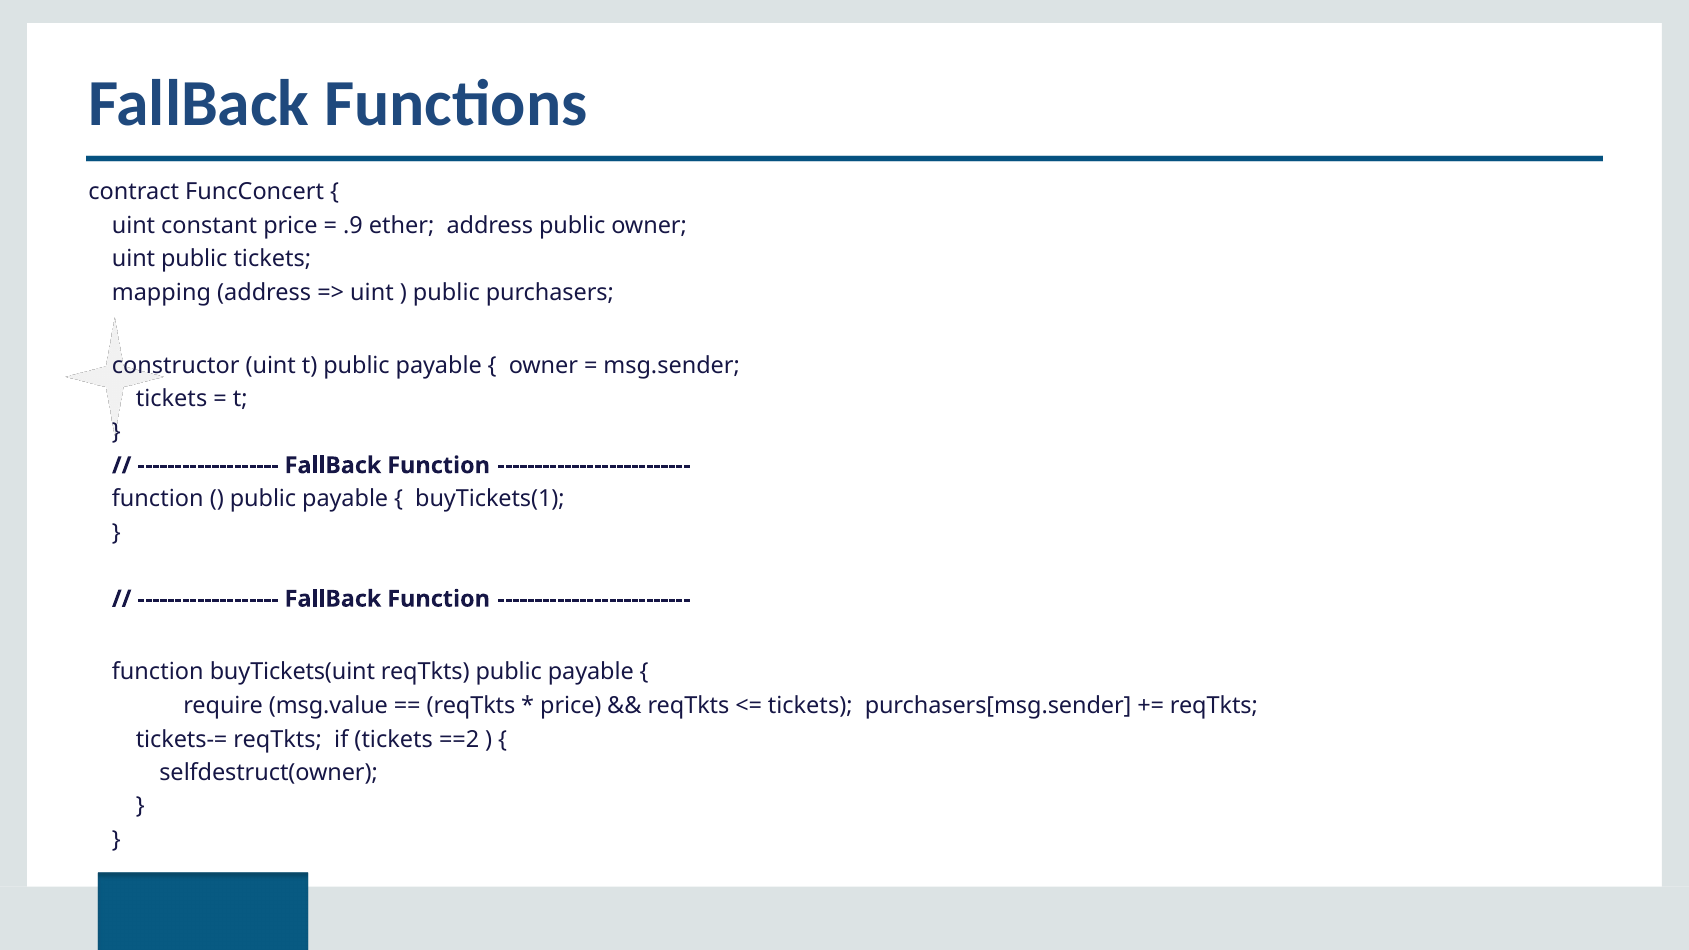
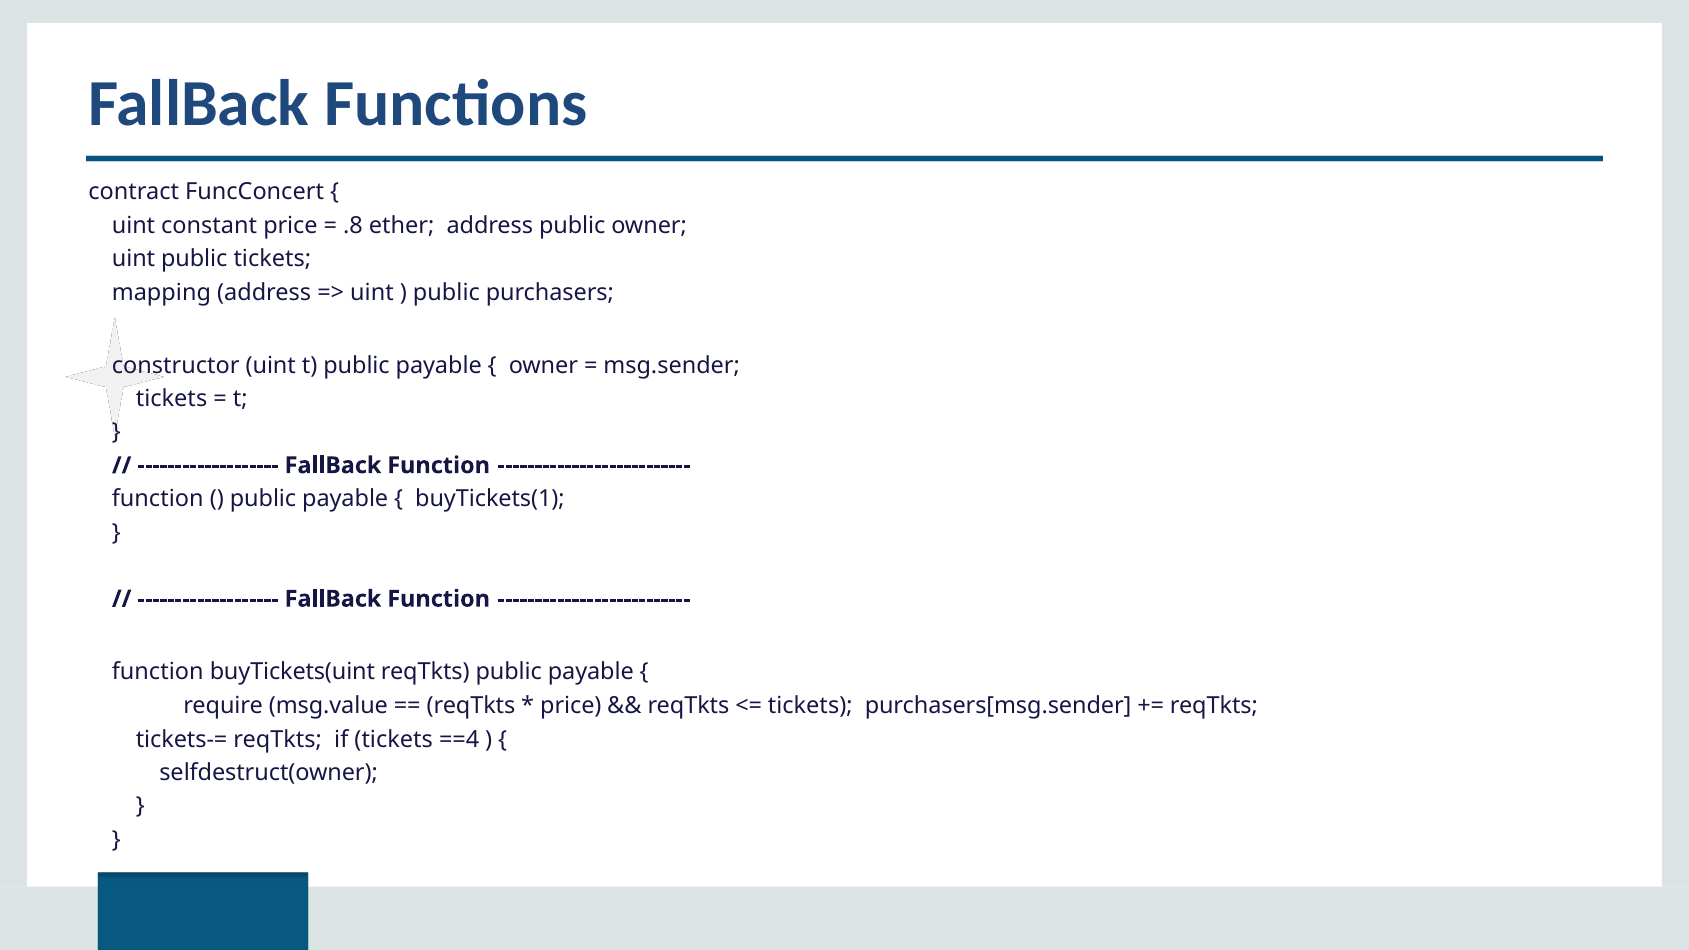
.9: .9 -> .8
==2: ==2 -> ==4
